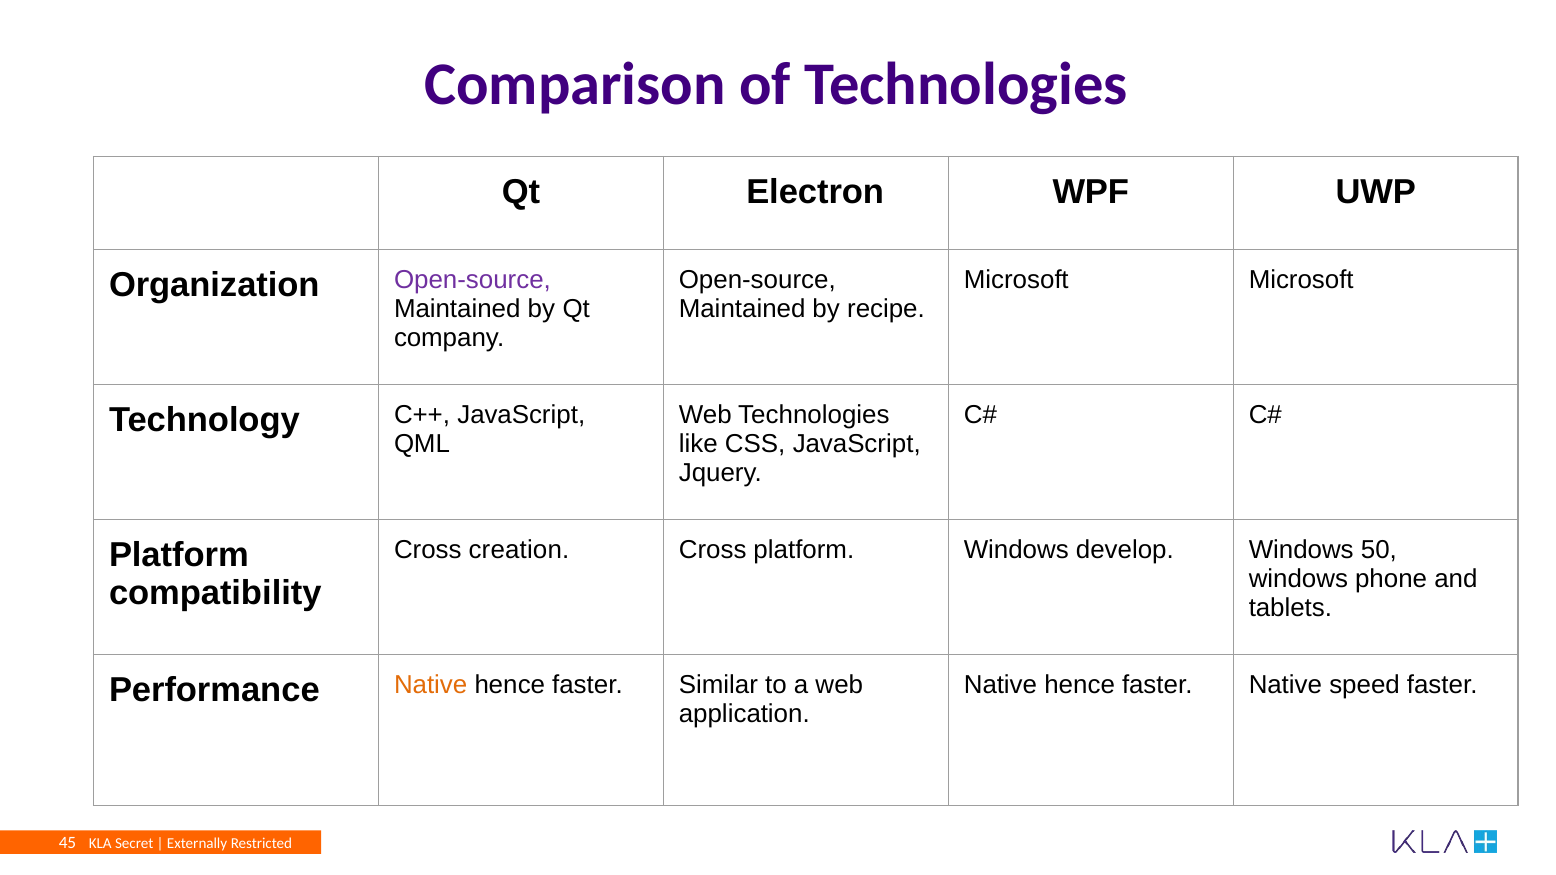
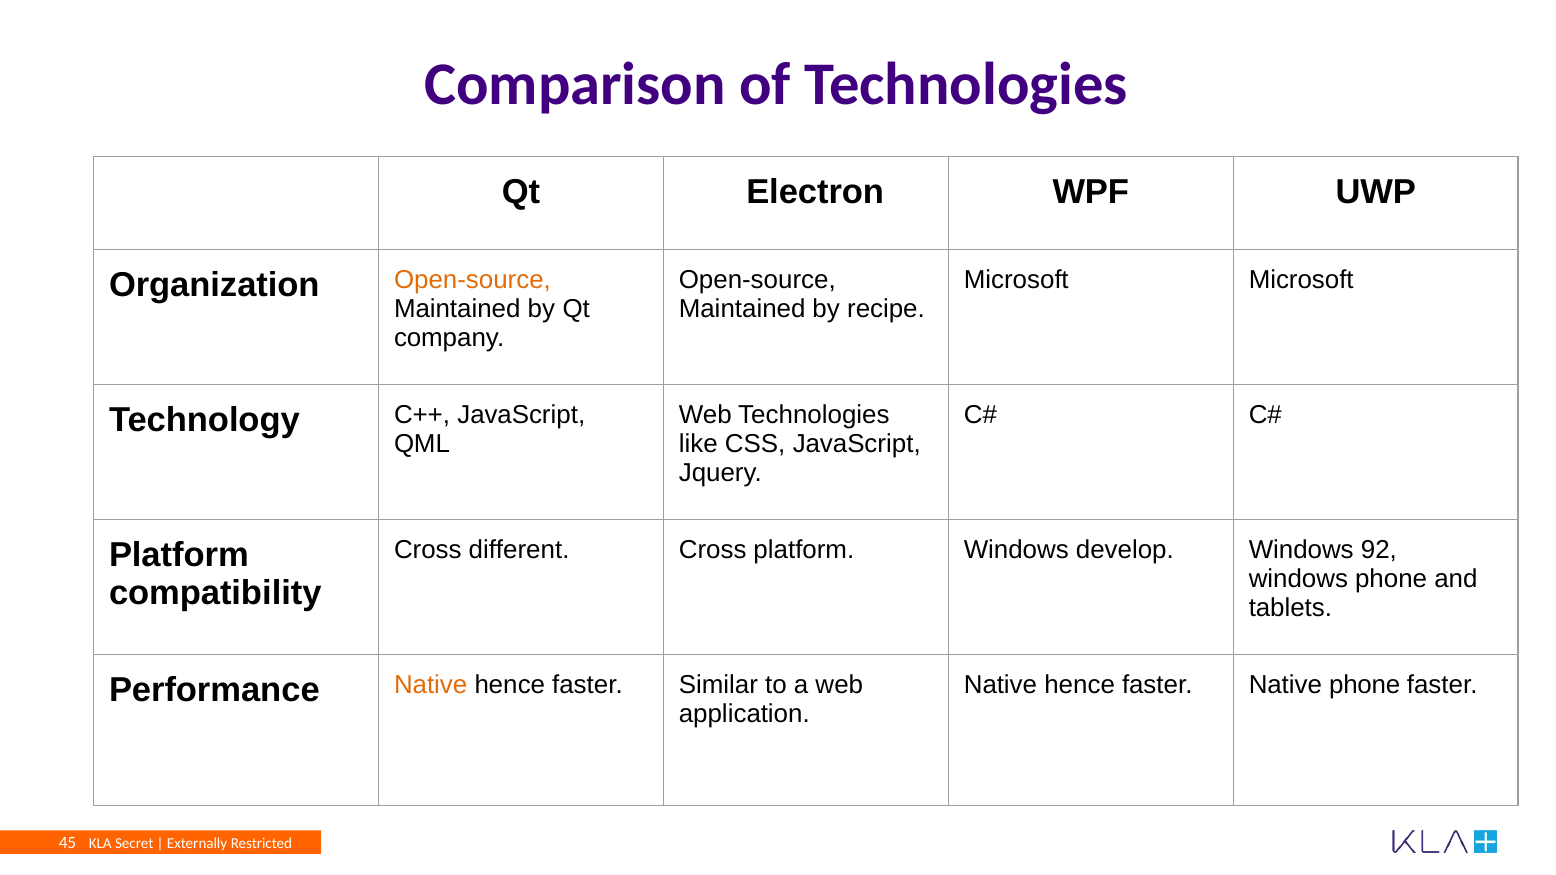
Open-source at (472, 280) colour: purple -> orange
creation: creation -> different
50: 50 -> 92
Native speed: speed -> phone
